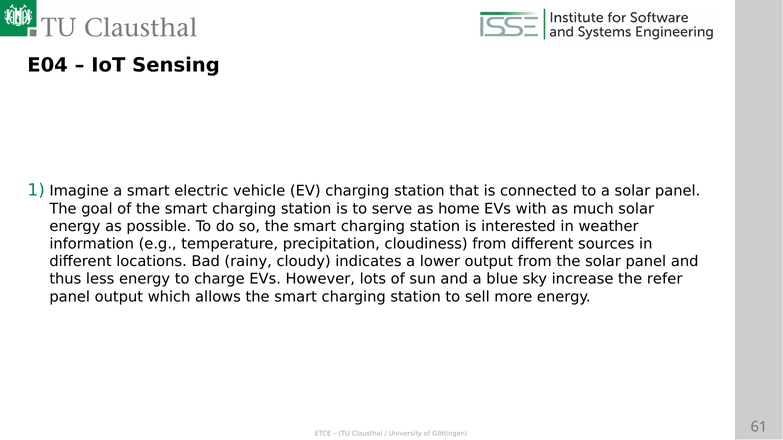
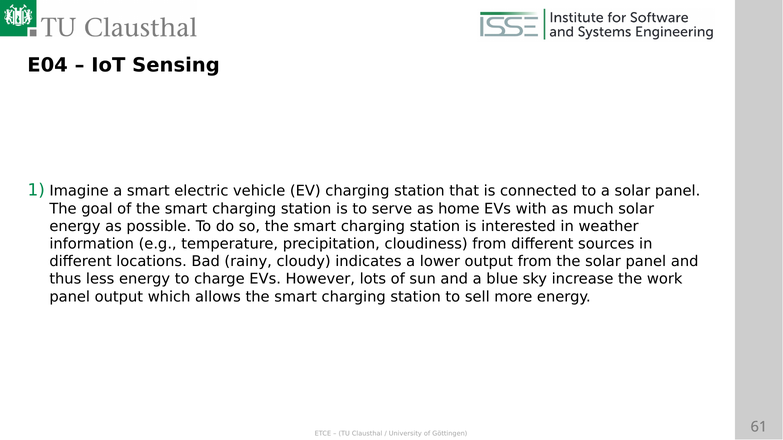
refer: refer -> work
